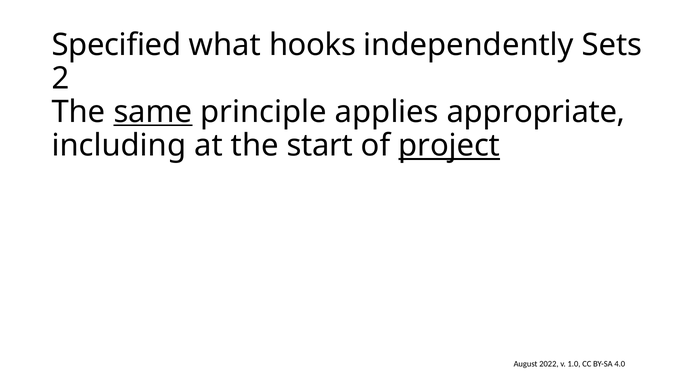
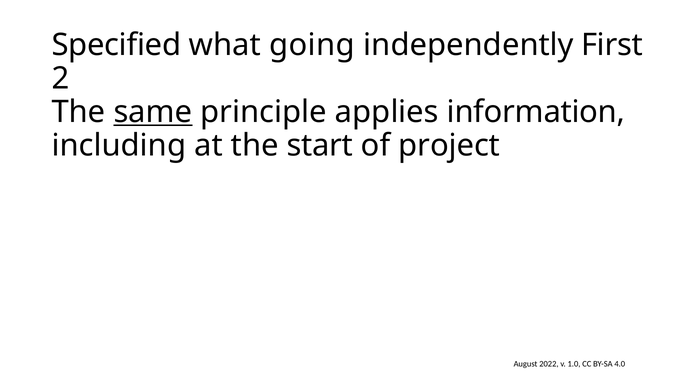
hooks: hooks -> going
Sets: Sets -> First
appropriate: appropriate -> information
project underline: present -> none
